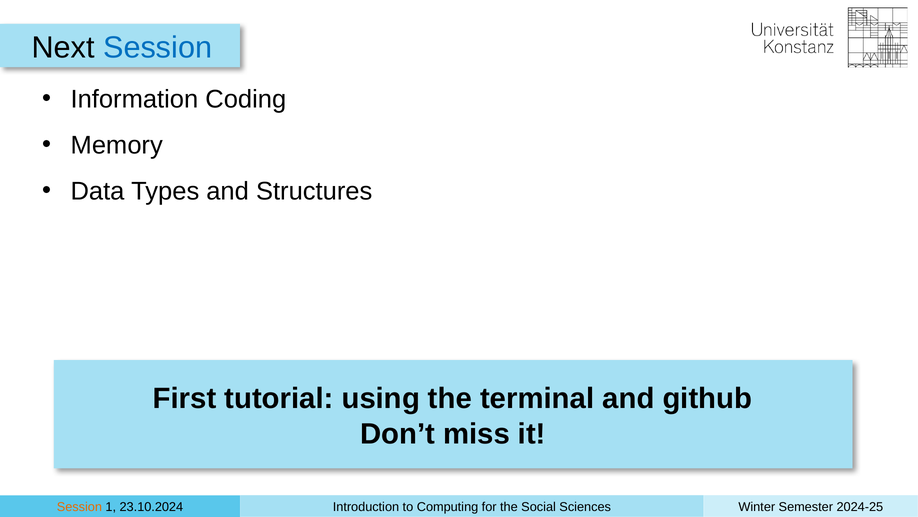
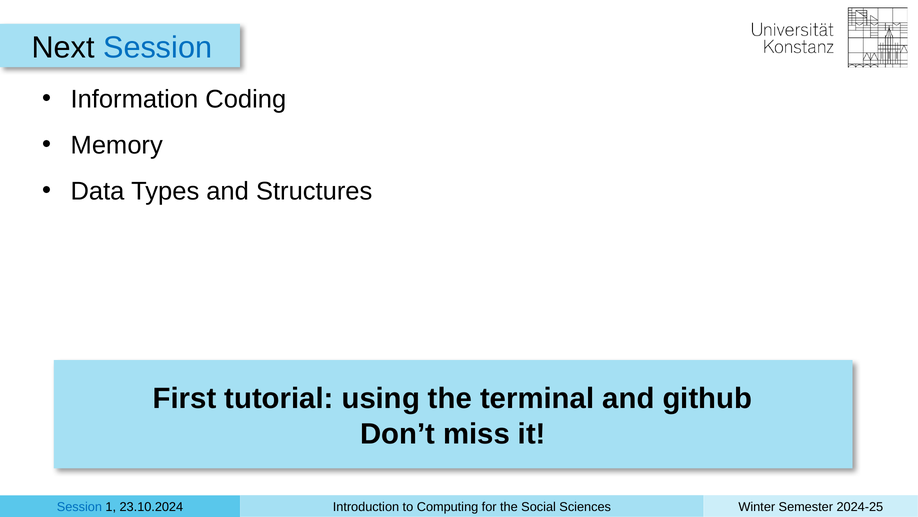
Session at (79, 506) colour: orange -> blue
